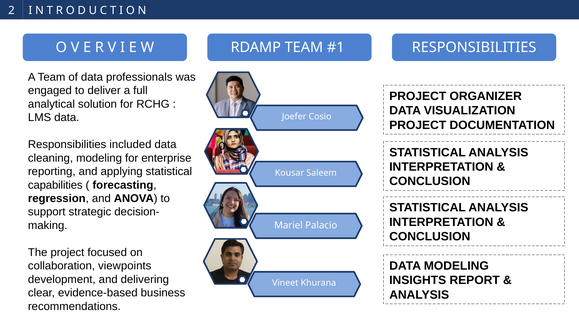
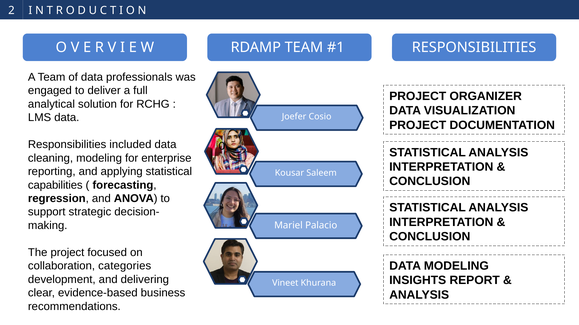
viewpoints: viewpoints -> categories
